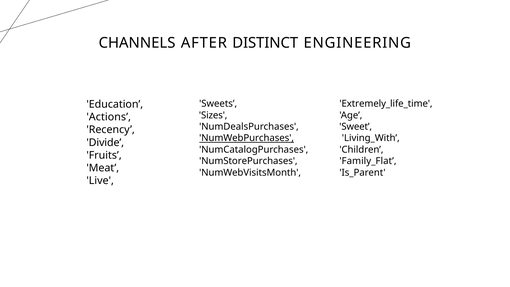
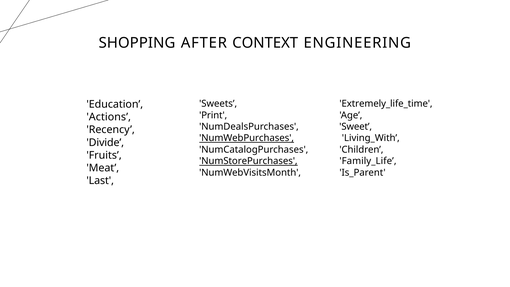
CHANNELS: CHANNELS -> SHOPPING
DISTINCT: DISTINCT -> CONTEXT
Sizes: Sizes -> Print
NumStorePurchases underline: none -> present
Family_Flat: Family_Flat -> Family_Life
Live: Live -> Last
